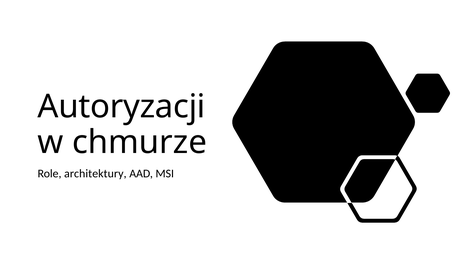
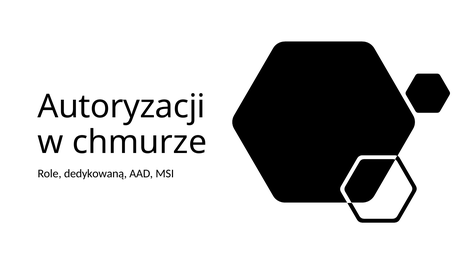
architektury: architektury -> dedykowaną
